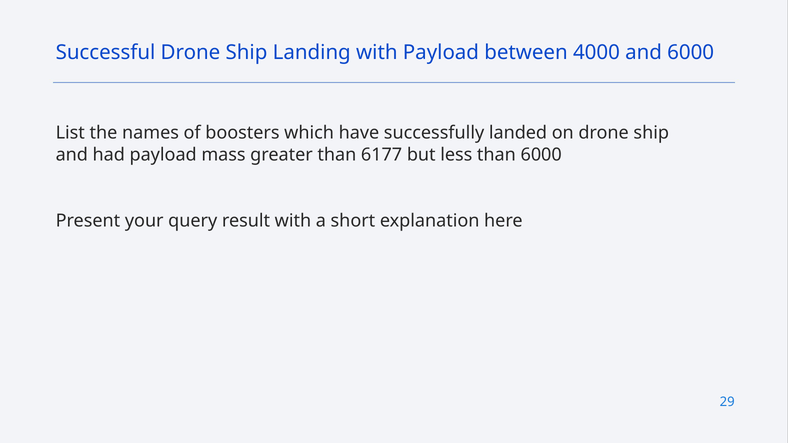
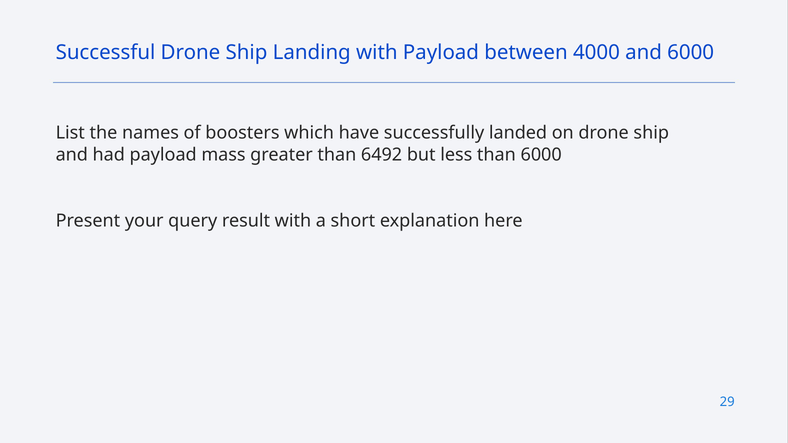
6177: 6177 -> 6492
